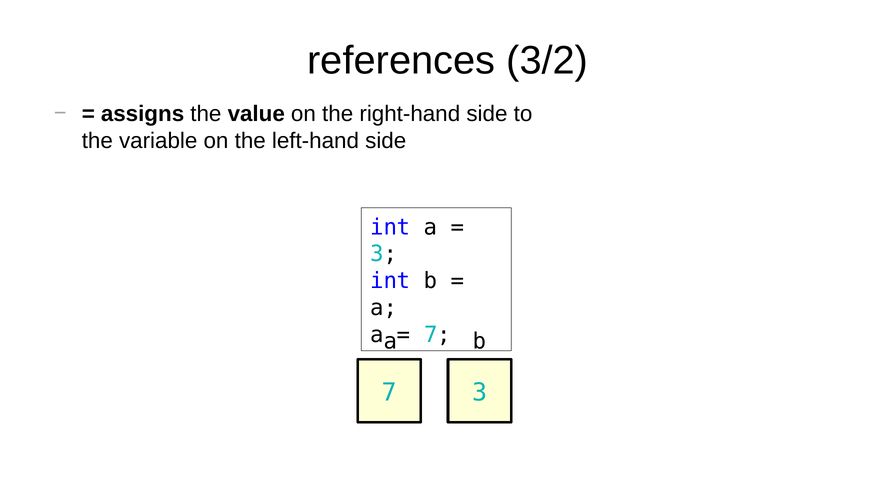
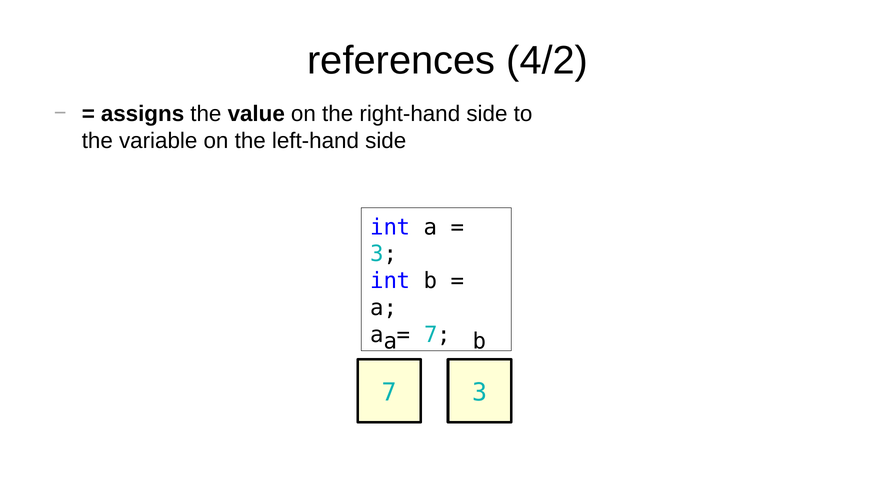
3/2: 3/2 -> 4/2
